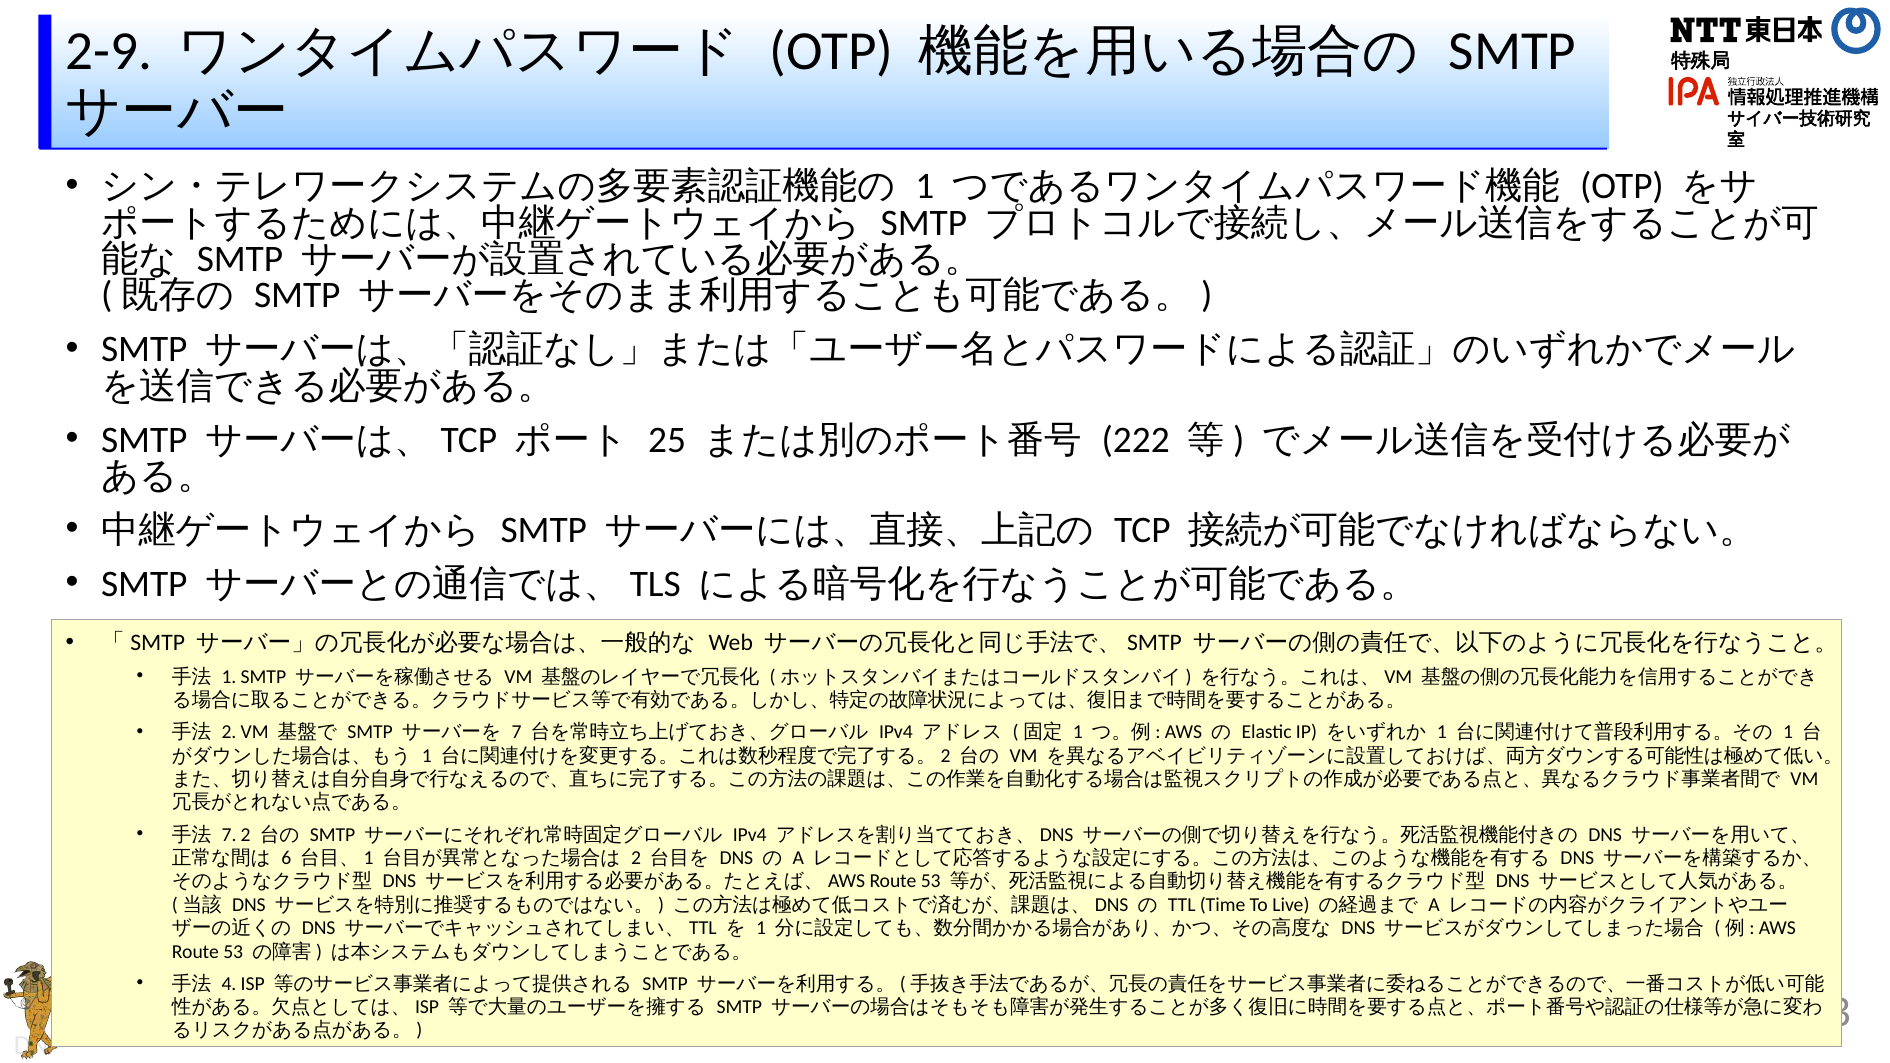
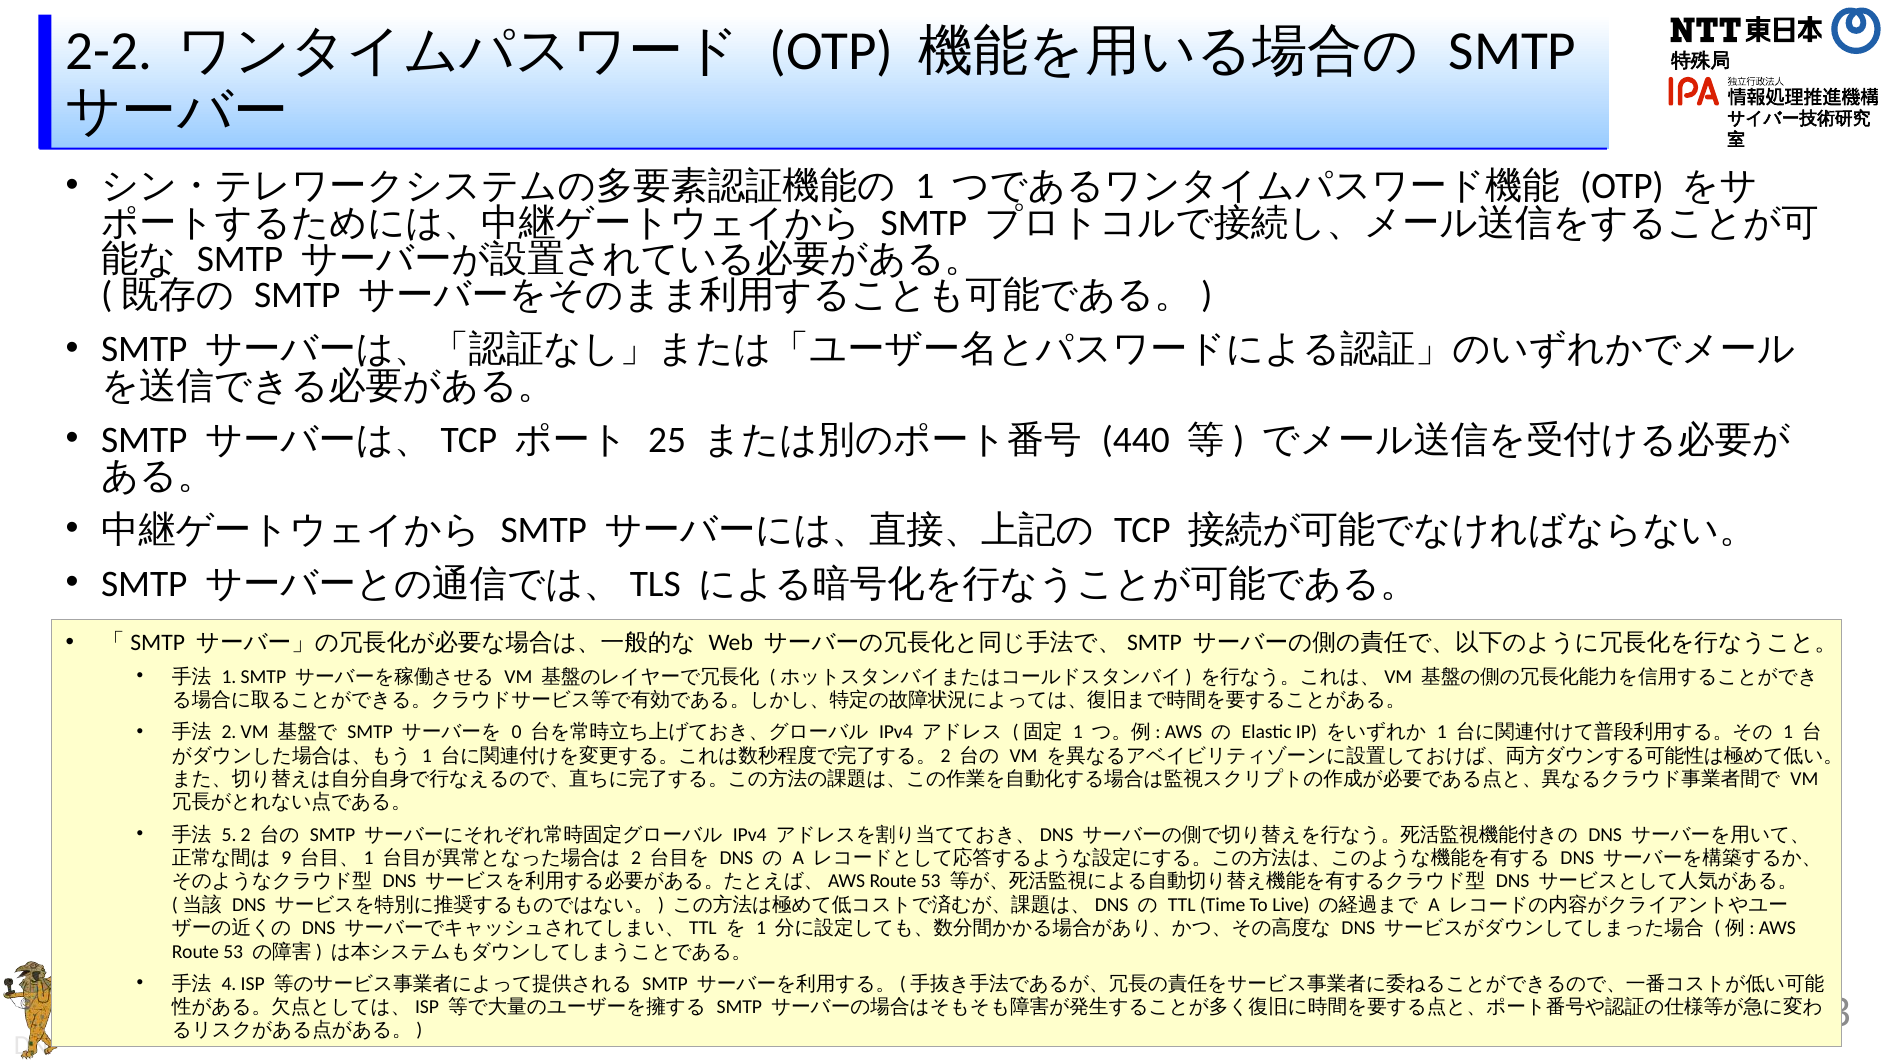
2-9: 2-9 -> 2-2
222: 222 -> 440
7 at (517, 732): 7 -> 0
7 at (229, 835): 7 -> 5
6: 6 -> 9
